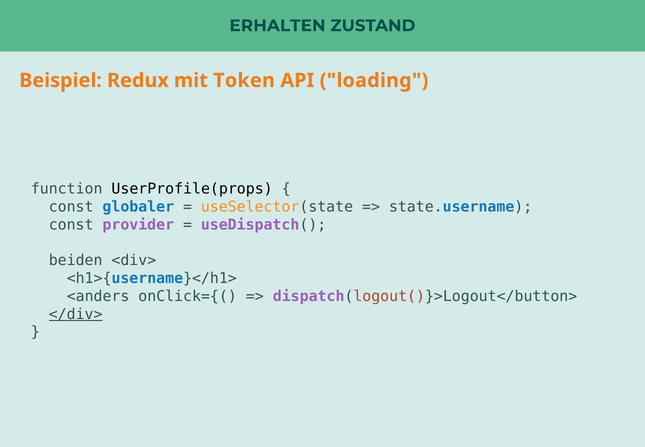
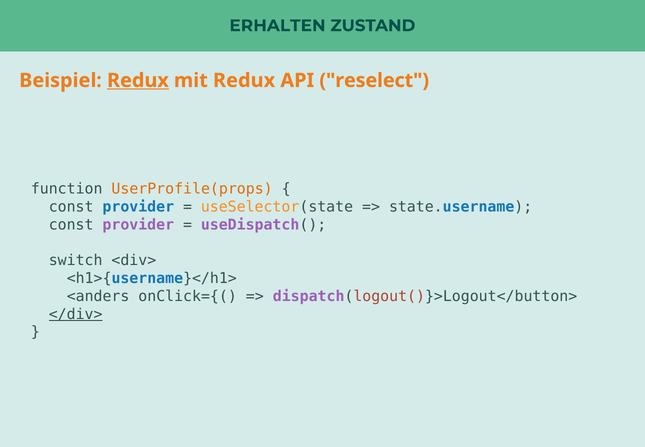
Redux at (138, 80) underline: none -> present
mit Token: Token -> Redux
loading: loading -> reselect
UserProfile(props colour: black -> orange
globaler at (138, 207): globaler -> provider
beiden: beiden -> switch
